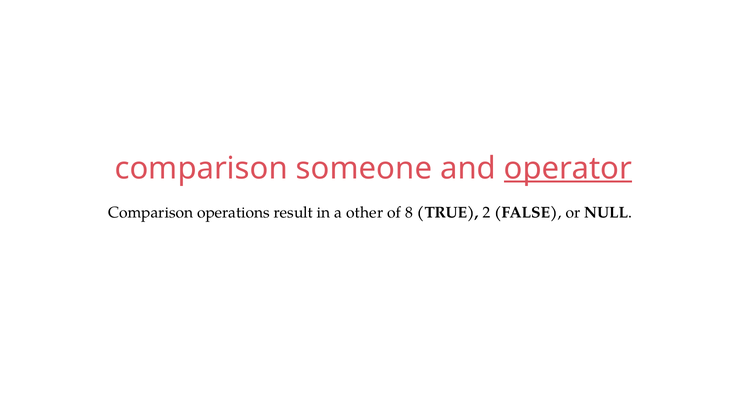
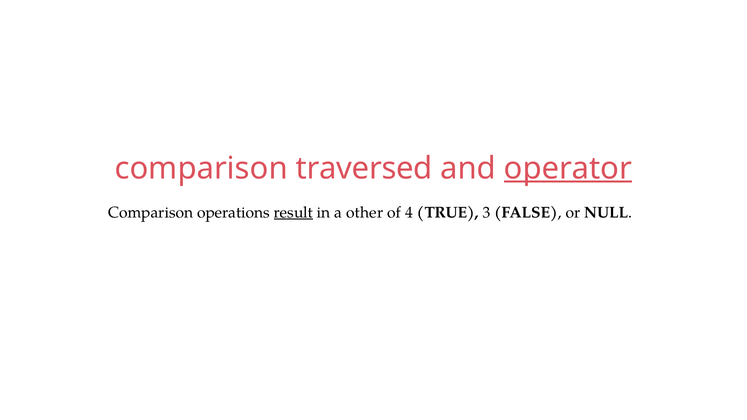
someone: someone -> traversed
result underline: none -> present
8: 8 -> 4
2: 2 -> 3
